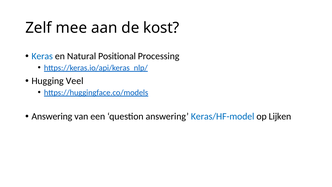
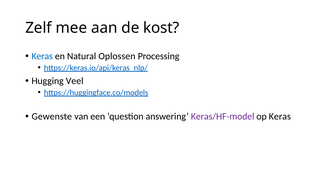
Positional: Positional -> Oplossen
Answering at (52, 116): Answering -> Gewenste
Keras/HF-model colour: blue -> purple
op Lijken: Lijken -> Keras
